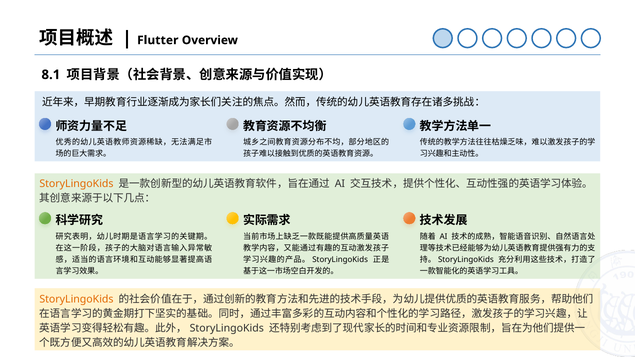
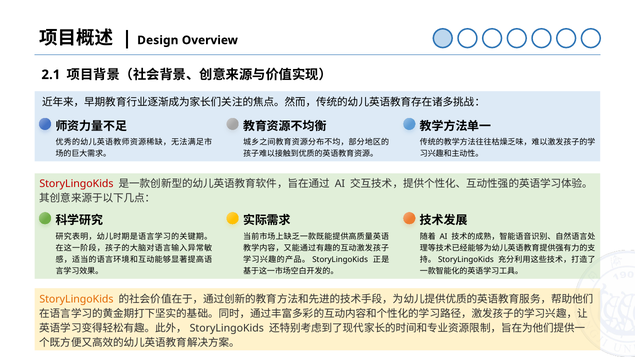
Flutter: Flutter -> Design
8.1: 8.1 -> 2.1
StoryLingoKids at (76, 184) colour: orange -> red
